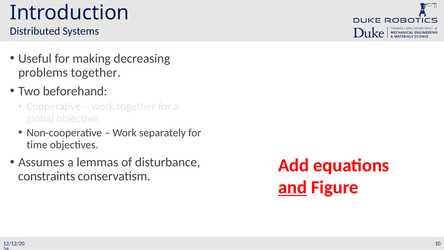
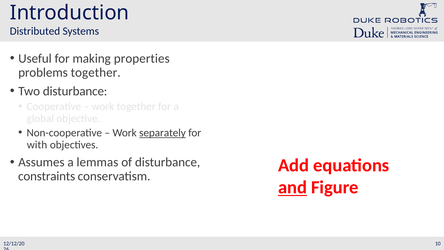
decreasing: decreasing -> properties
Two beforehand: beforehand -> disturbance
separately underline: none -> present
time: time -> with
